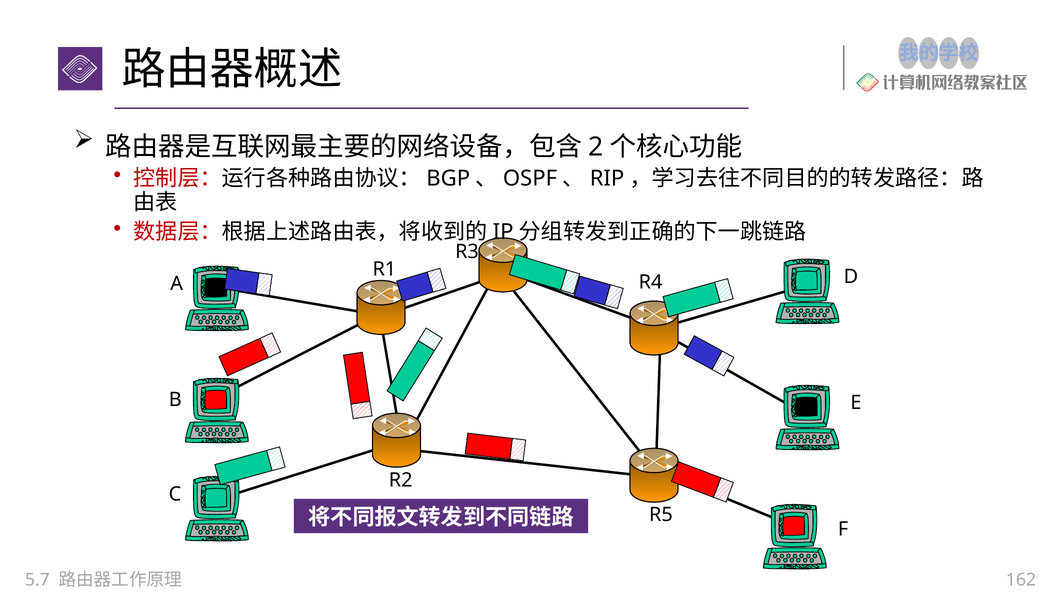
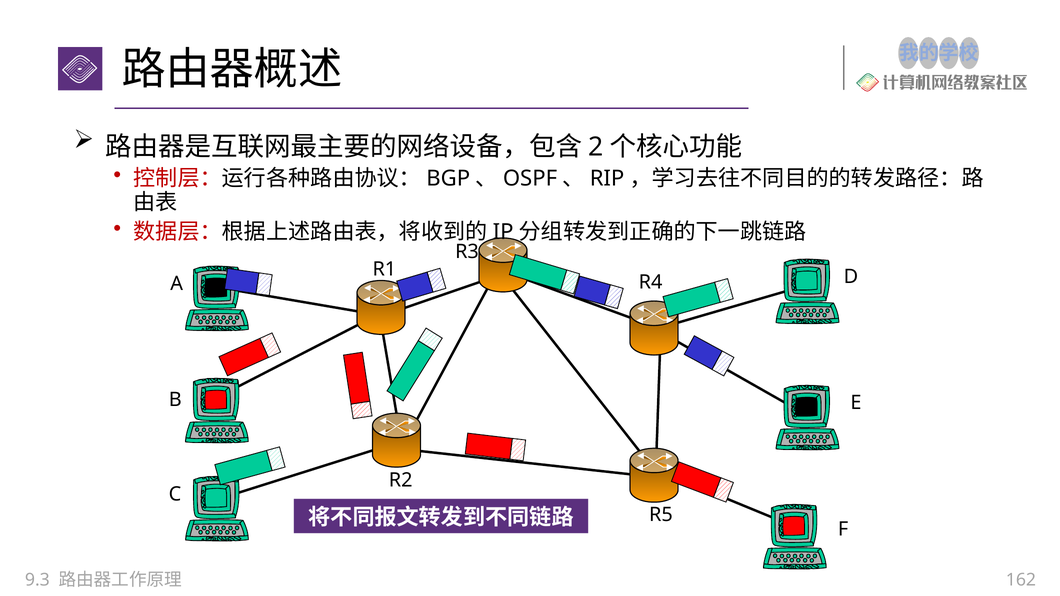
5.7: 5.7 -> 9.3
